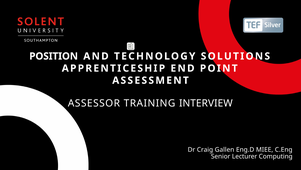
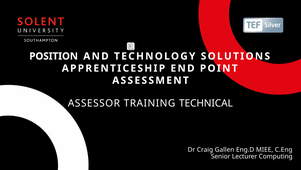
INTERVIEW: INTERVIEW -> TECHNICAL
